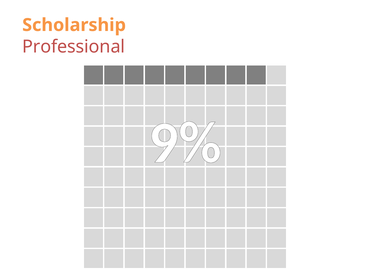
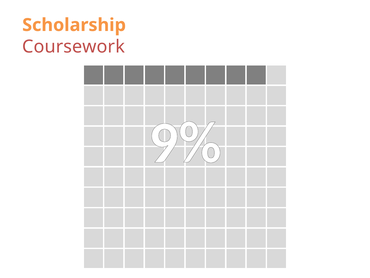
Professional: Professional -> Coursework
